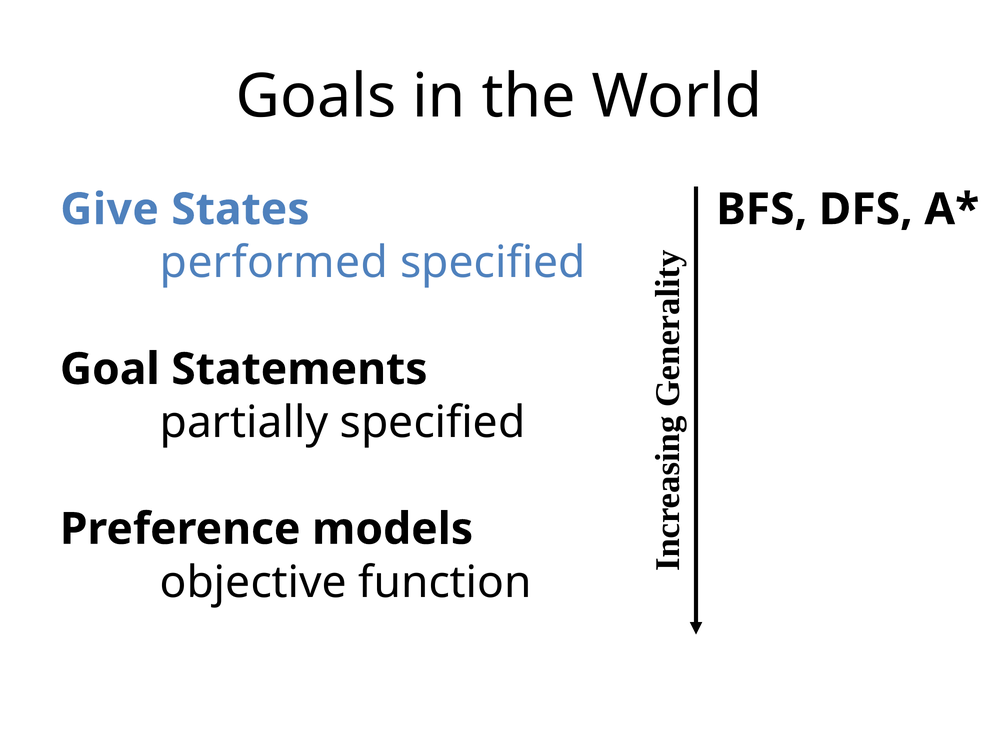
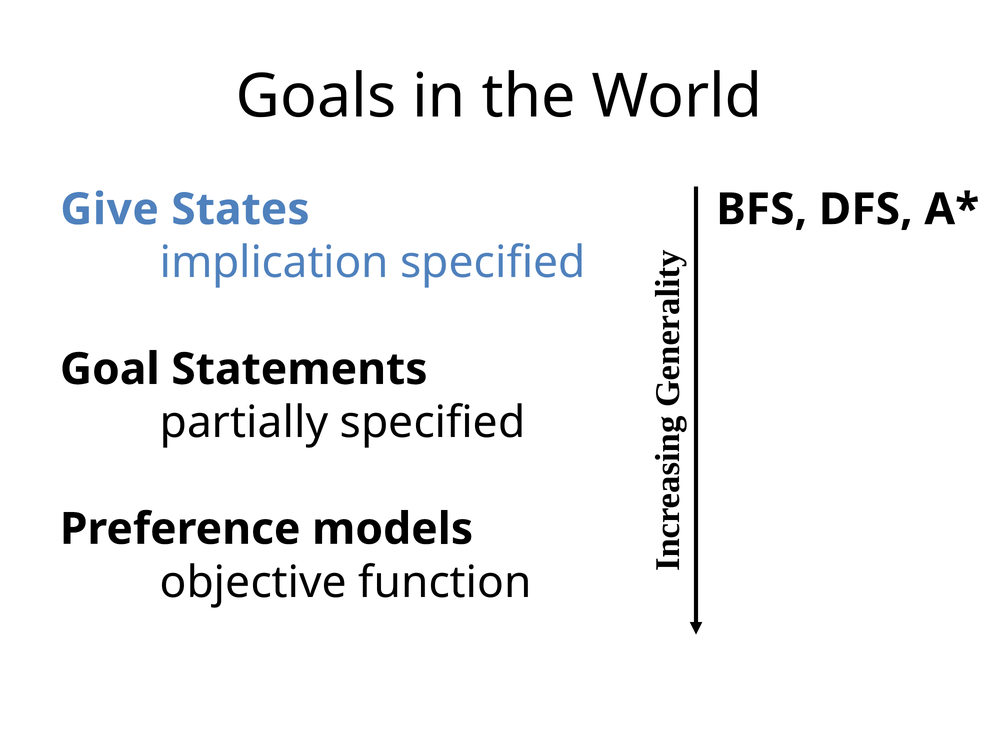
performed: performed -> implication
